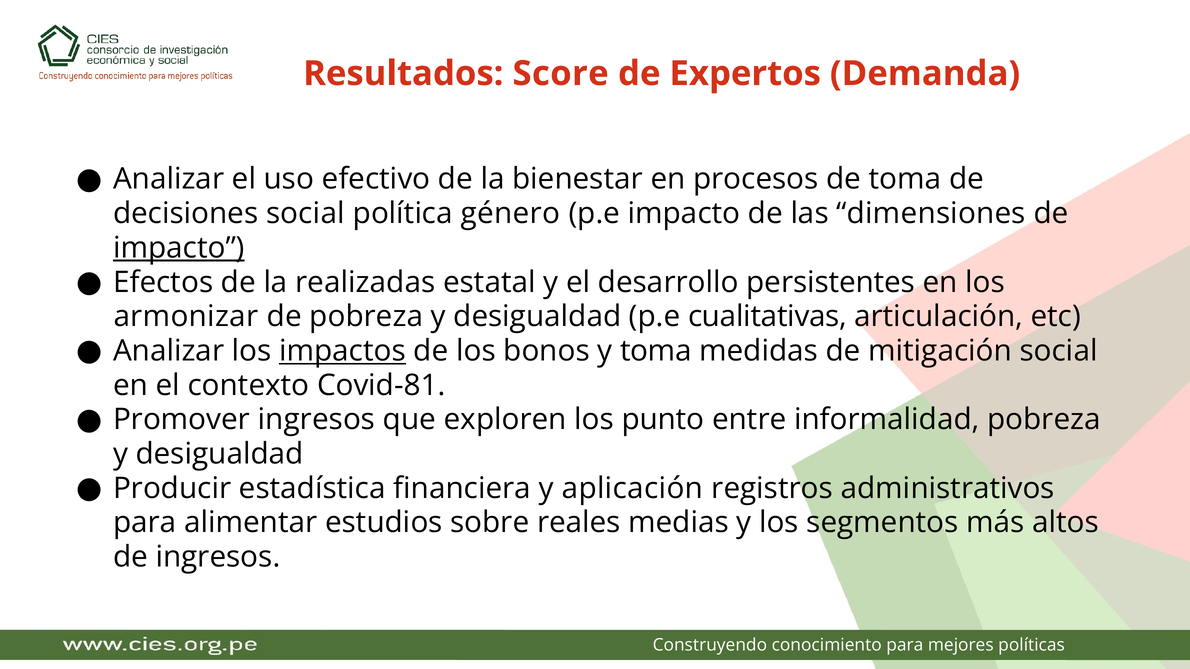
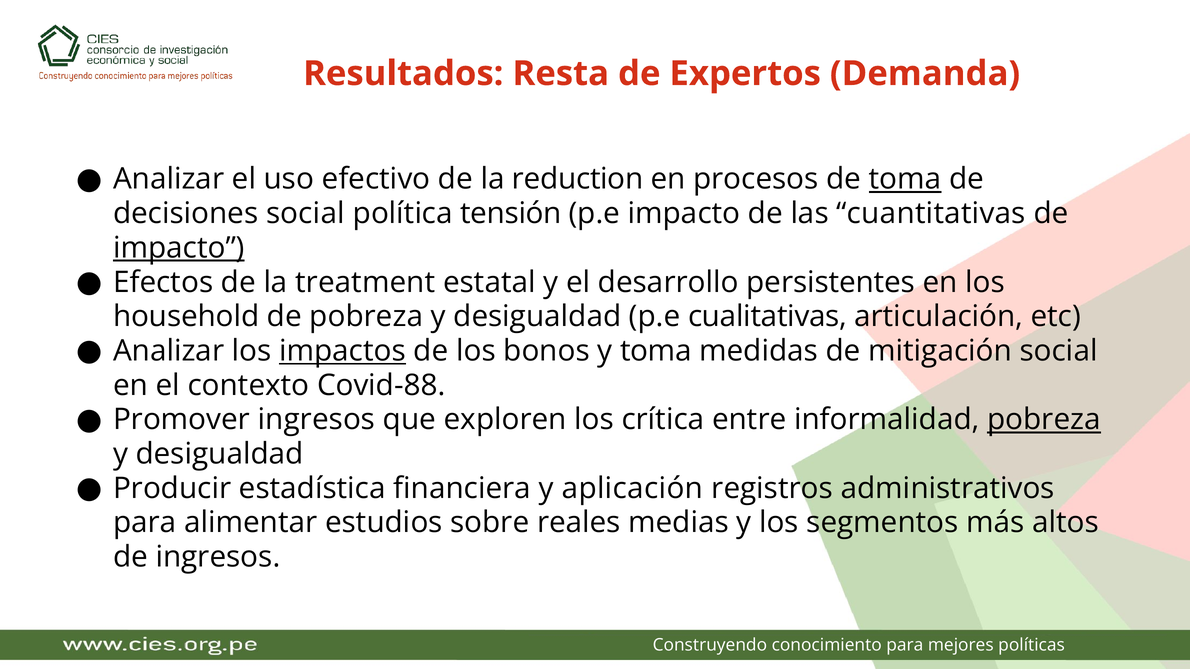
Score: Score -> Resta
bienestar: bienestar -> reduction
toma at (905, 179) underline: none -> present
género: género -> tensión
dimensiones: dimensiones -> cuantitativas
realizadas: realizadas -> treatment
armonizar: armonizar -> household
Covid-81: Covid-81 -> Covid-88
punto: punto -> crítica
pobreza at (1044, 420) underline: none -> present
